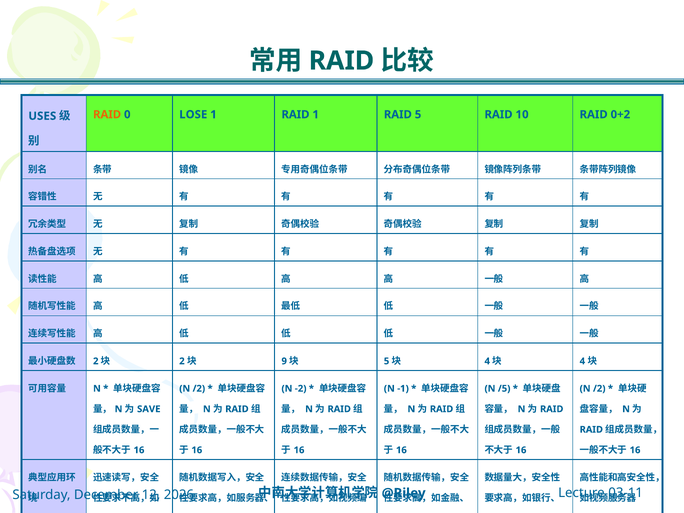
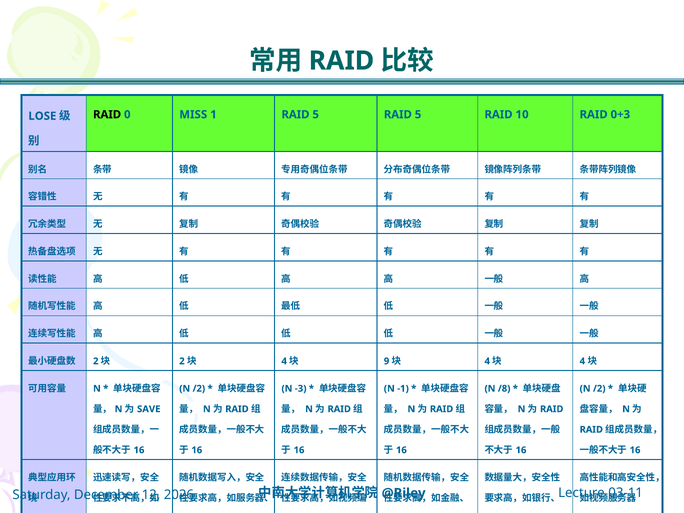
RAID at (107, 115) colour: orange -> black
LOSE: LOSE -> MISS
1 RAID 1: 1 -> 5
0+2: 0+2 -> 0+3
USES: USES -> LOSE
9 at (284, 361): 9 -> 4
5 at (387, 361): 5 -> 9
-2: -2 -> -3
/5: /5 -> /8
